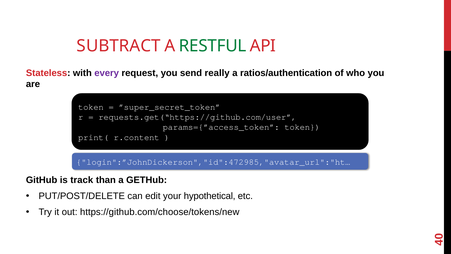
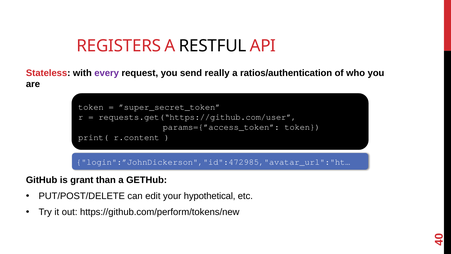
SUBTRACT: SUBTRACT -> REGISTERS
RESTFUL colour: green -> black
track: track -> grant
https://github.com/choose/tokens/new: https://github.com/choose/tokens/new -> https://github.com/perform/tokens/new
